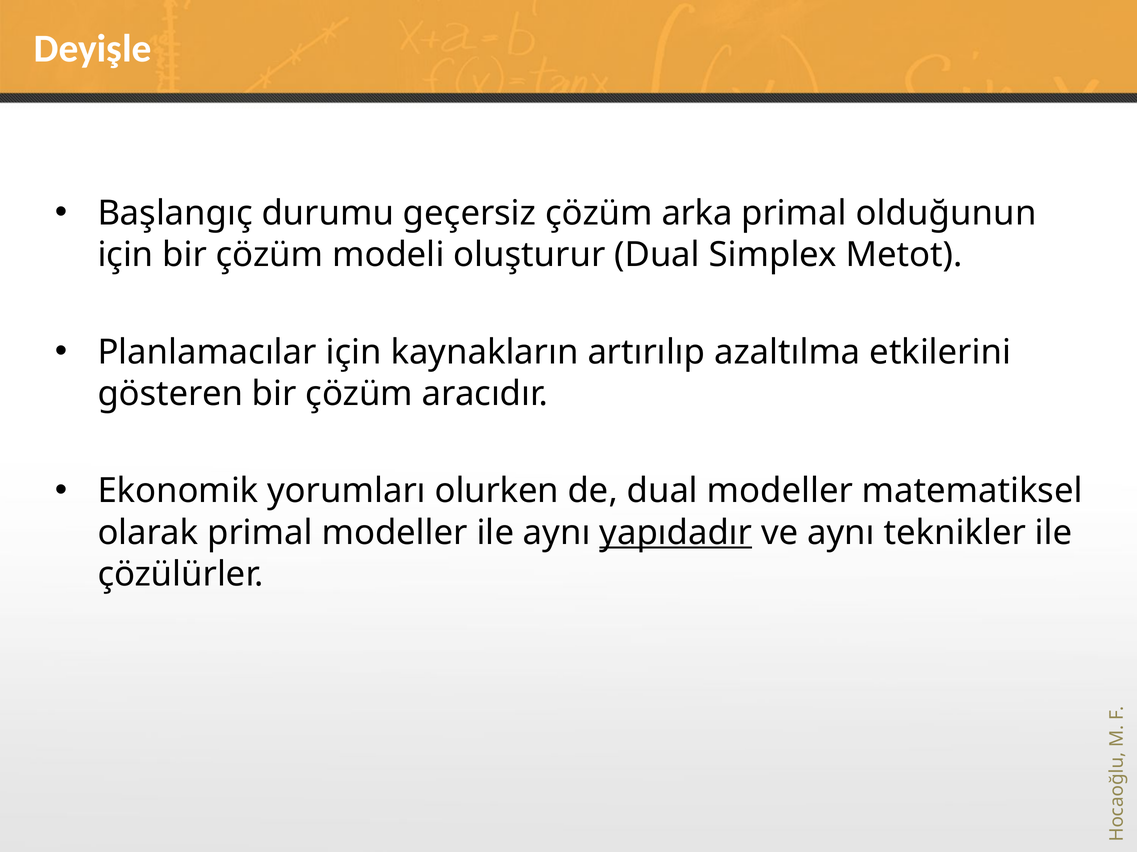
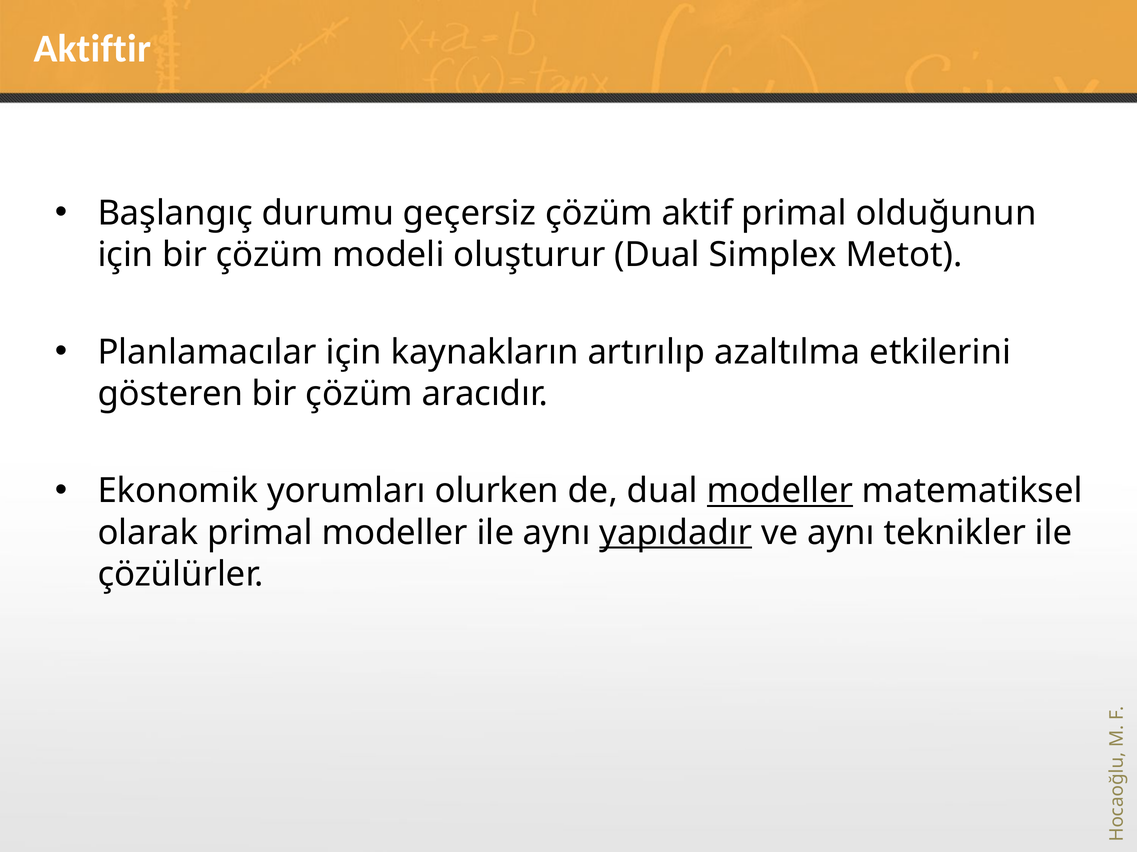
Deyişle: Deyişle -> Aktiftir
arka: arka -> aktif
modeller at (780, 491) underline: none -> present
